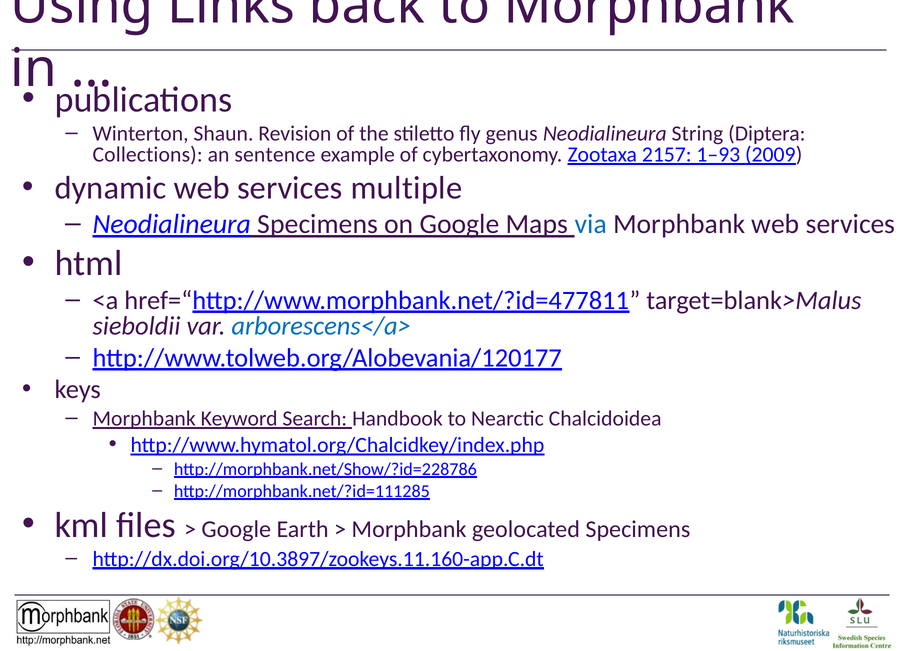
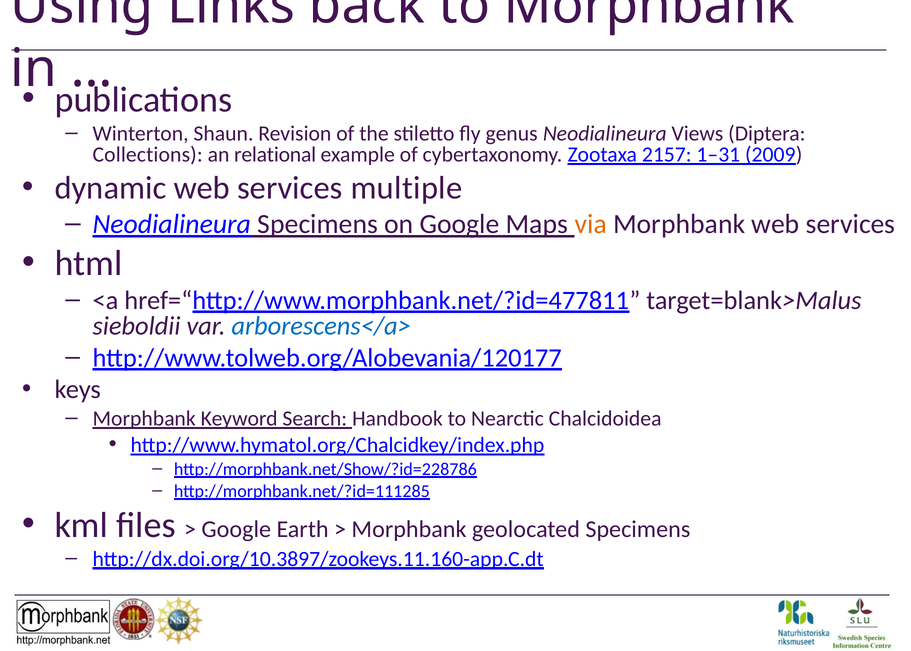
String: String -> Views
sentence: sentence -> relational
1–93: 1–93 -> 1–31
via colour: blue -> orange
